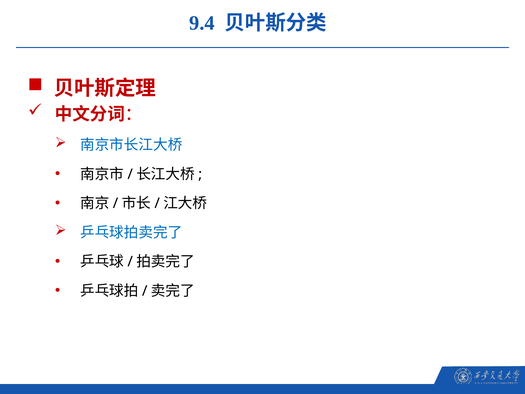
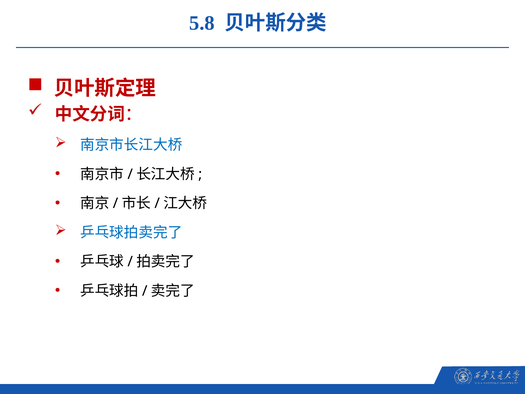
9.4: 9.4 -> 5.8
